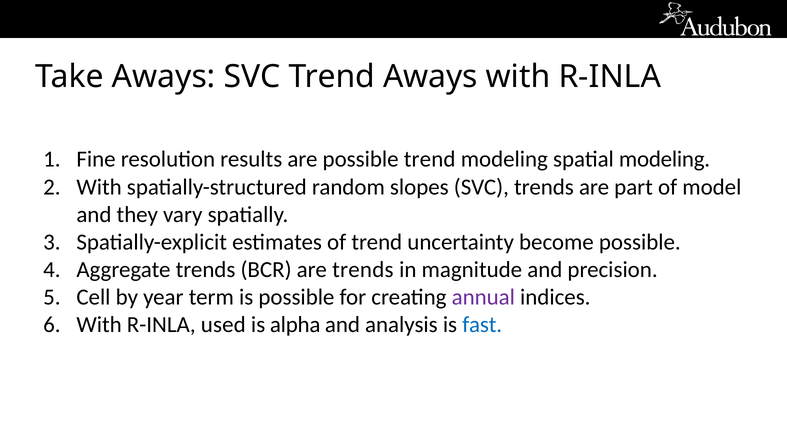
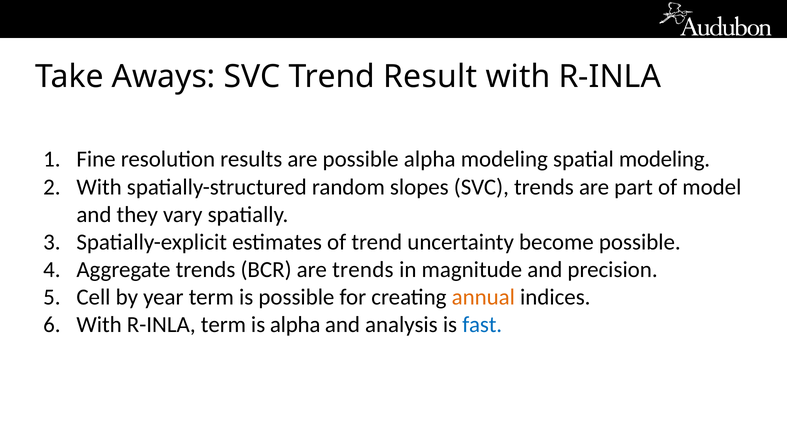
Trend Aways: Aways -> Result
possible trend: trend -> alpha
annual colour: purple -> orange
R-INLA used: used -> term
